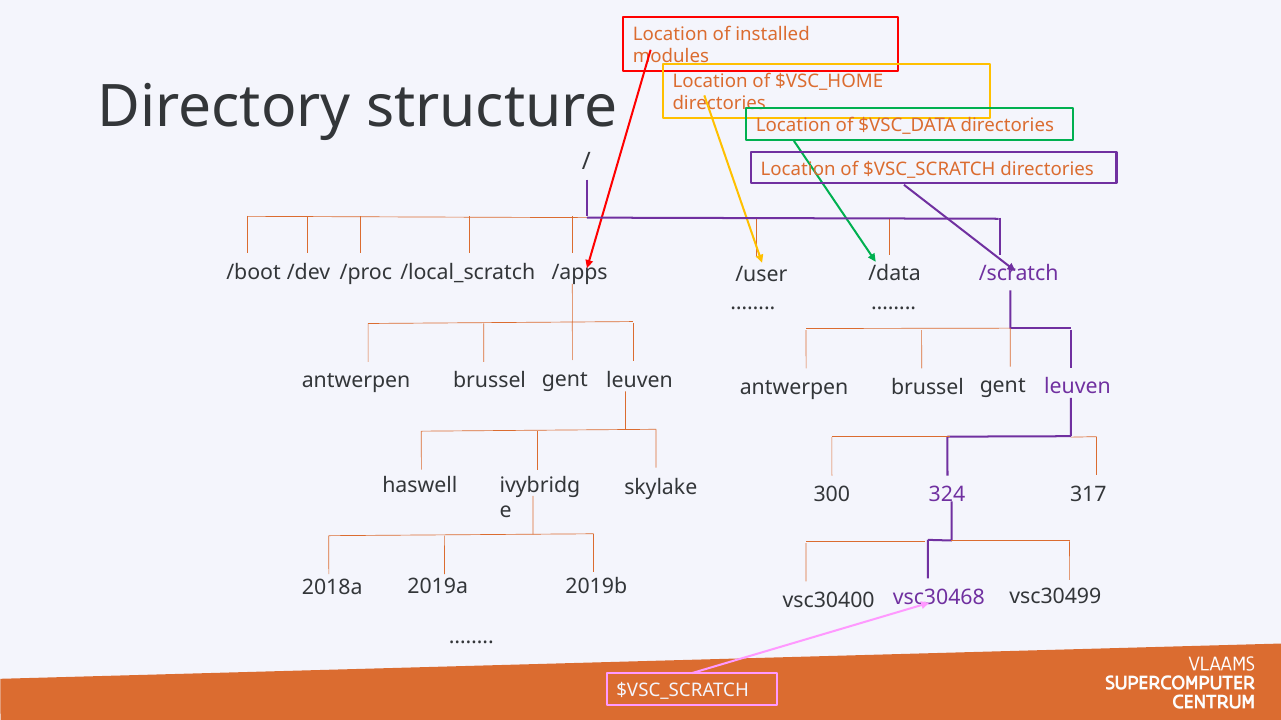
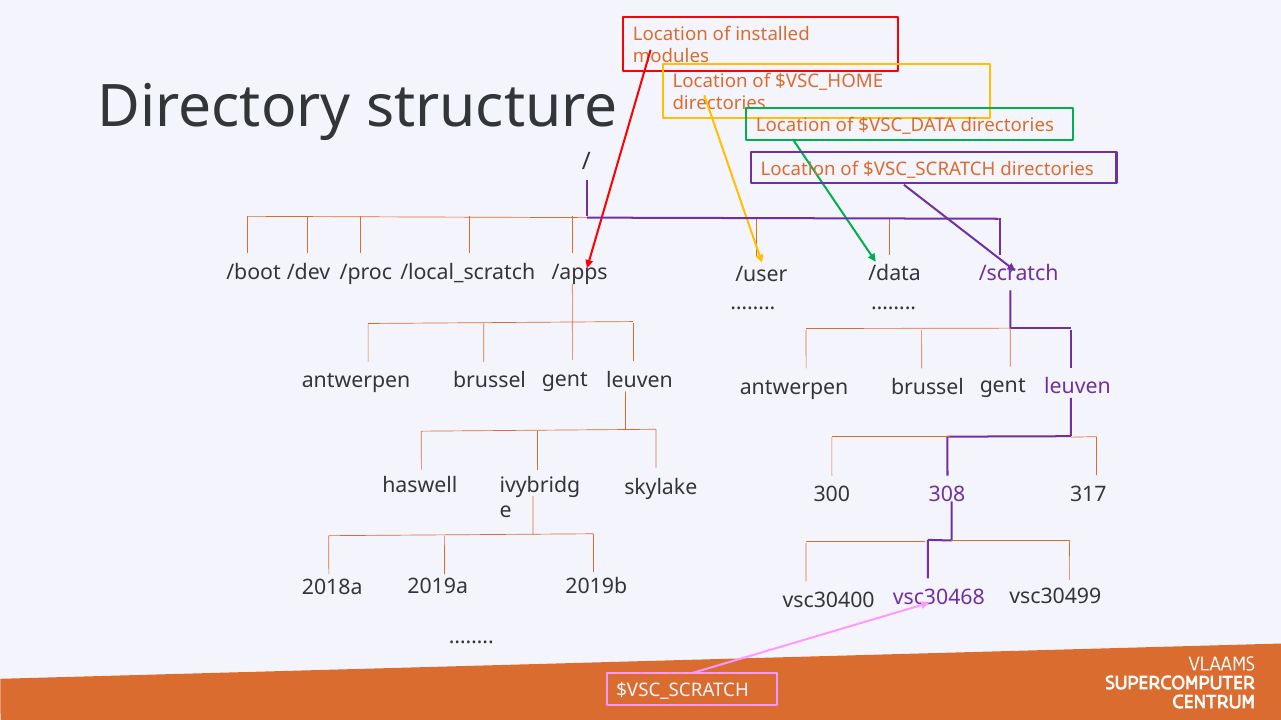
324: 324 -> 308
